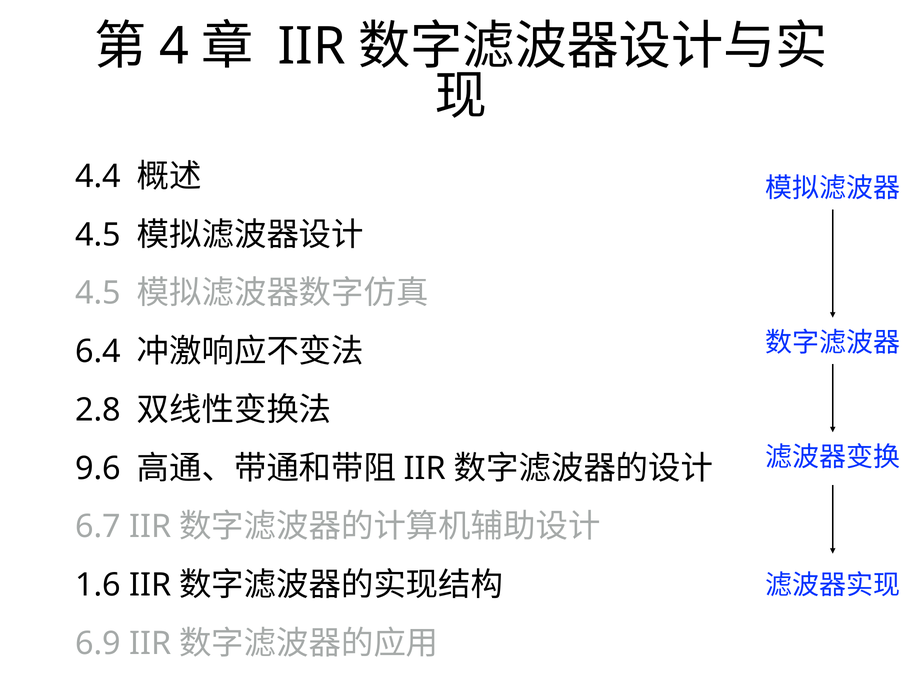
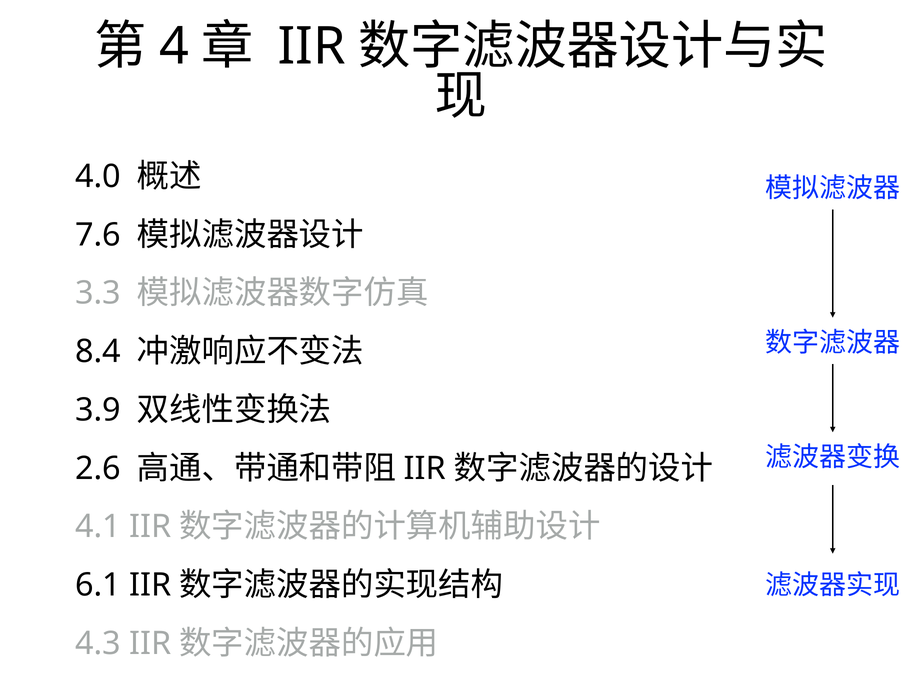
4.4: 4.4 -> 4.0
4.5 at (98, 235): 4.5 -> 7.6
4.5 at (98, 293): 4.5 -> 3.3
6.4: 6.4 -> 8.4
2.8: 2.8 -> 3.9
9.6: 9.6 -> 2.6
6.7: 6.7 -> 4.1
1.6: 1.6 -> 6.1
6.9: 6.9 -> 4.3
